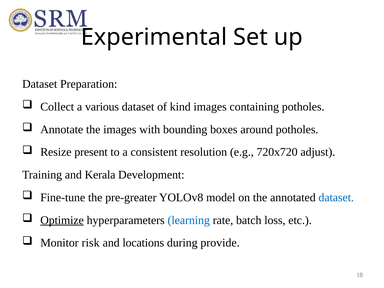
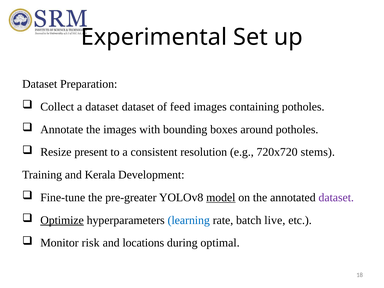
a various: various -> dataset
kind: kind -> feed
adjust: adjust -> stems
model underline: none -> present
dataset at (336, 197) colour: blue -> purple
loss: loss -> live
provide: provide -> optimal
